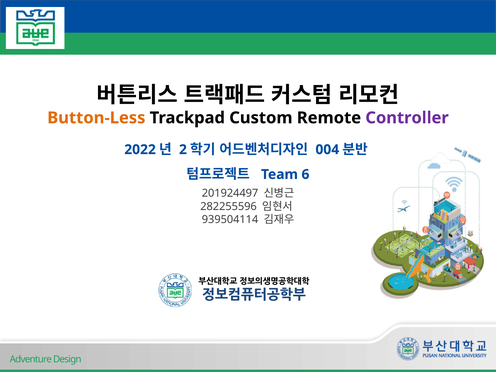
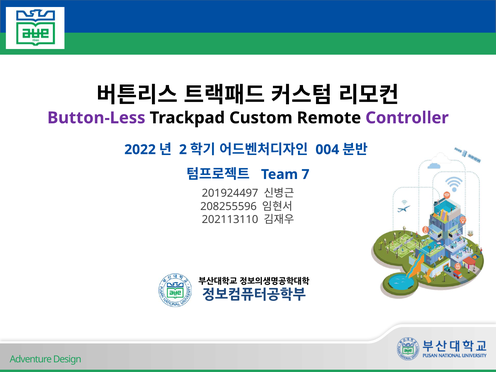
Button-Less colour: orange -> purple
6: 6 -> 7
282255596: 282255596 -> 208255596
939504114: 939504114 -> 202113110
